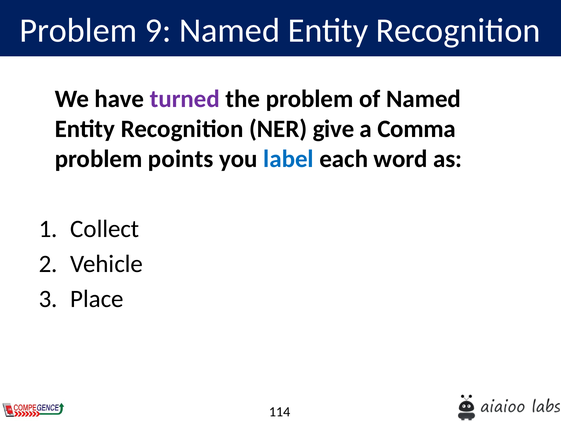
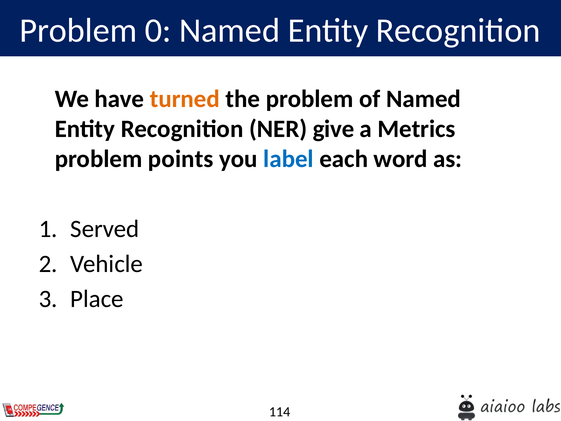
9: 9 -> 0
turned colour: purple -> orange
Comma: Comma -> Metrics
Collect: Collect -> Served
